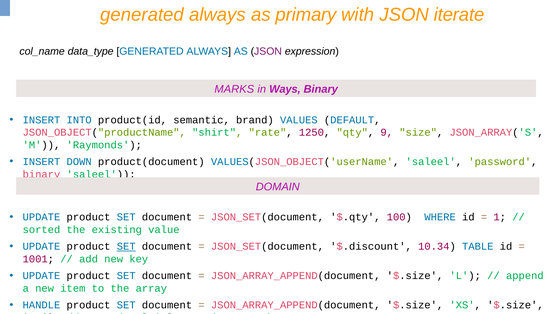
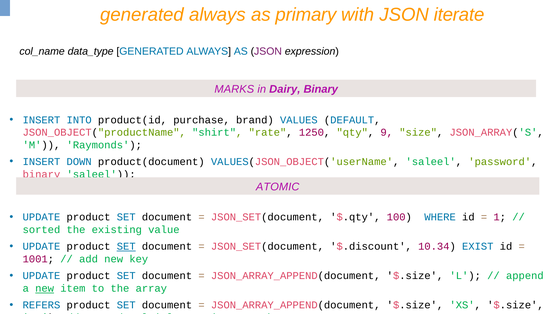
Ways: Ways -> Dairy
semantic: semantic -> purchase
DOMAIN: DOMAIN -> ATOMIC
TABLE: TABLE -> EXIST
new at (45, 288) underline: none -> present
HANDLE: HANDLE -> REFERS
